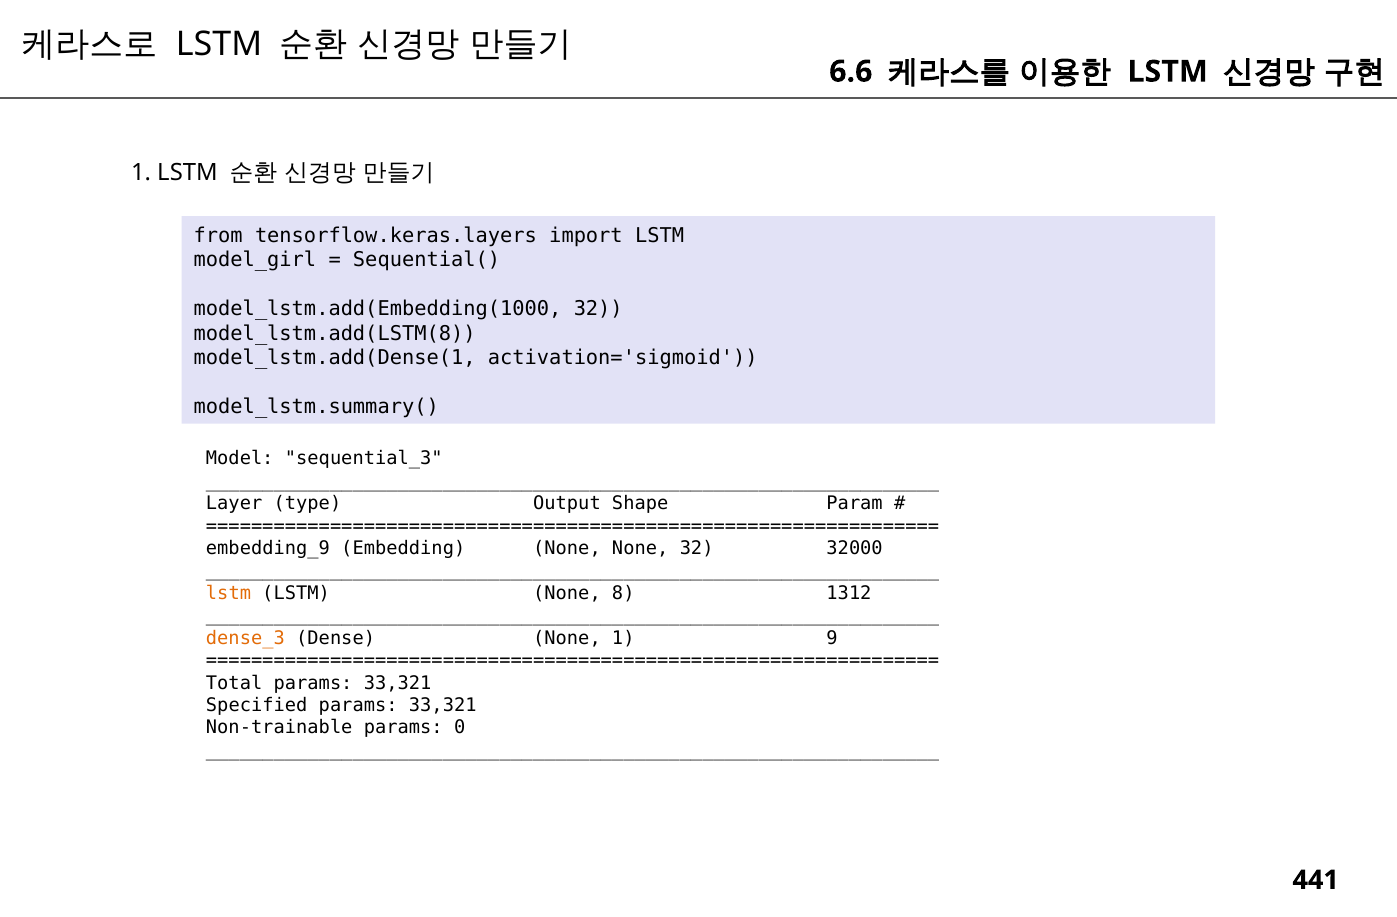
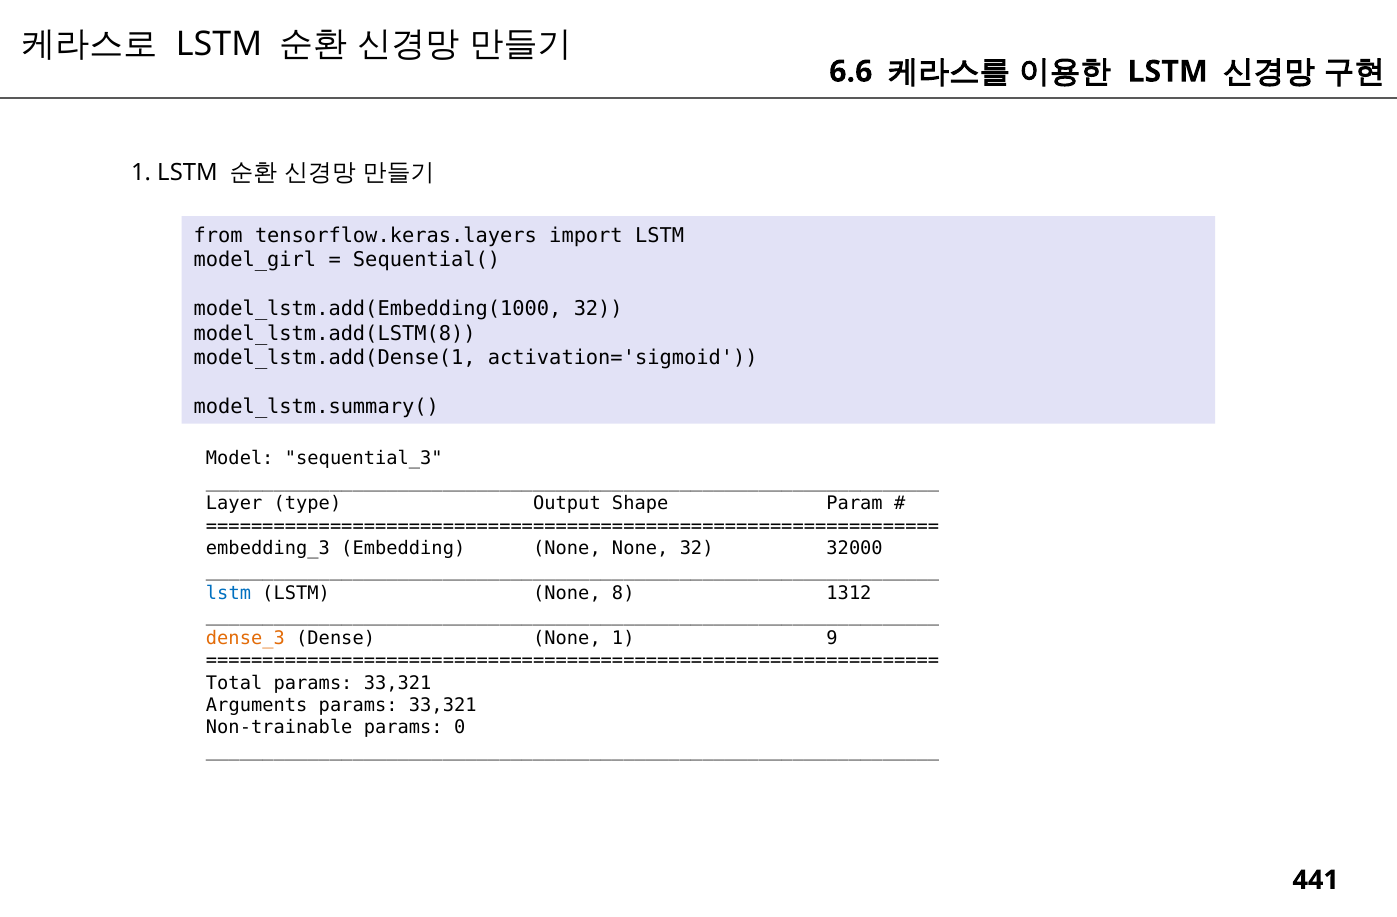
embedding_9: embedding_9 -> embedding_3
lstm at (228, 594) colour: orange -> blue
Specified: Specified -> Arguments
